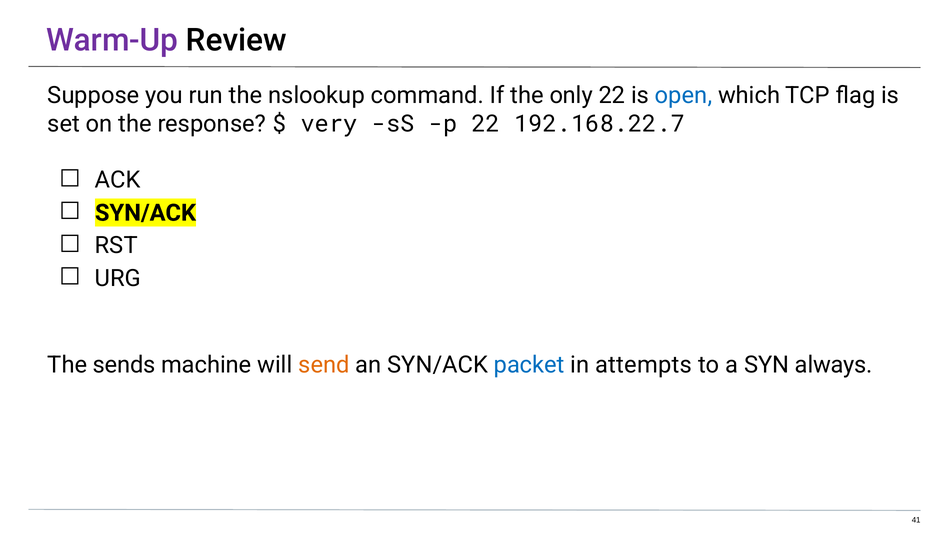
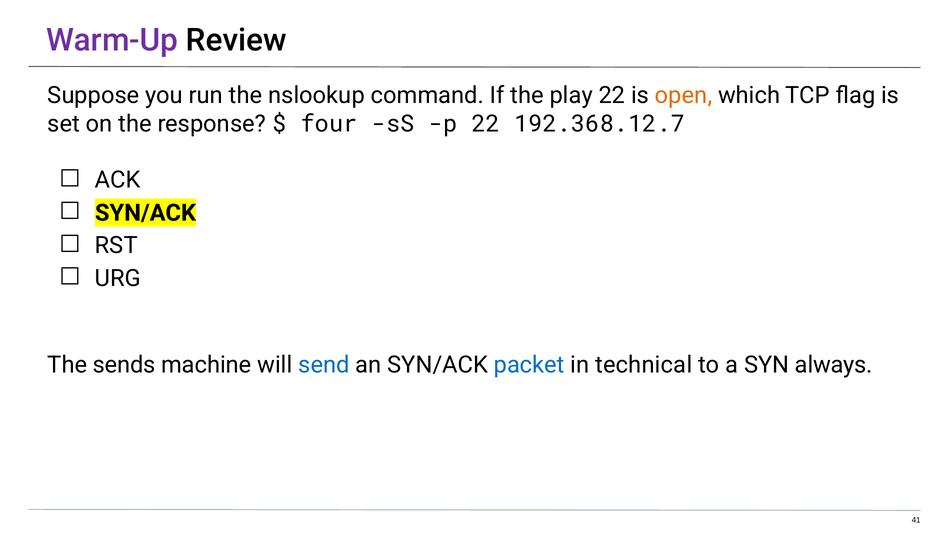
only: only -> play
open colour: blue -> orange
very: very -> four
192.168.22.7: 192.168.22.7 -> 192.368.12.7
send colour: orange -> blue
attempts: attempts -> technical
